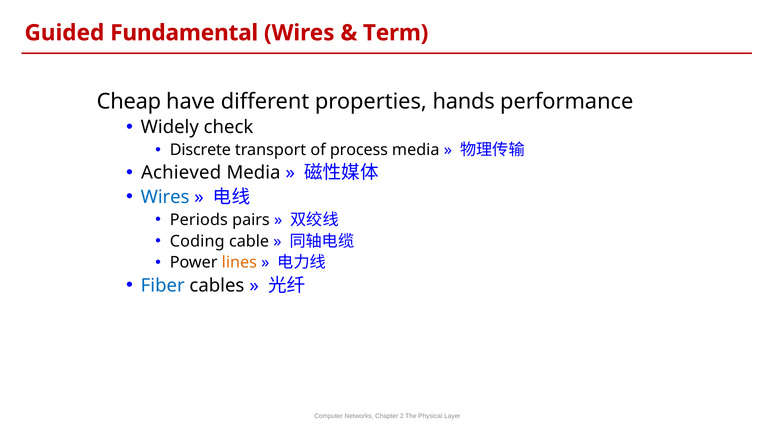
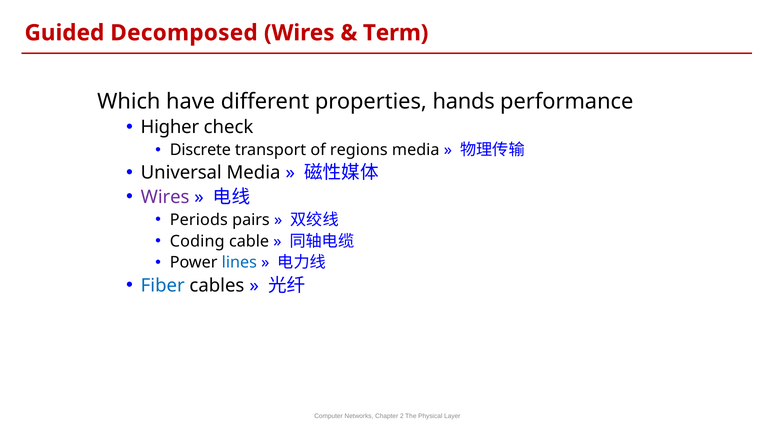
Fundamental: Fundamental -> Decomposed
Cheap: Cheap -> Which
Widely: Widely -> Higher
process: process -> regions
Achieved: Achieved -> Universal
Wires at (165, 197) colour: blue -> purple
lines colour: orange -> blue
